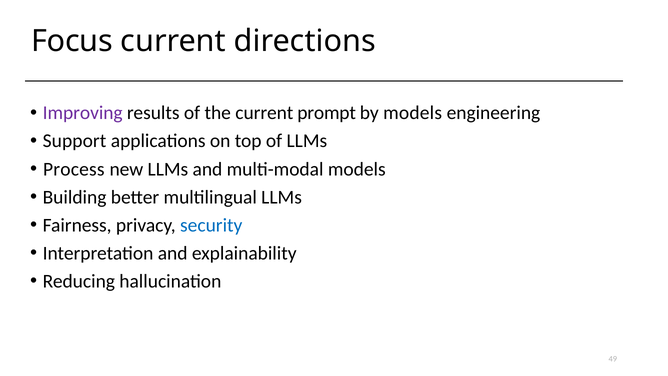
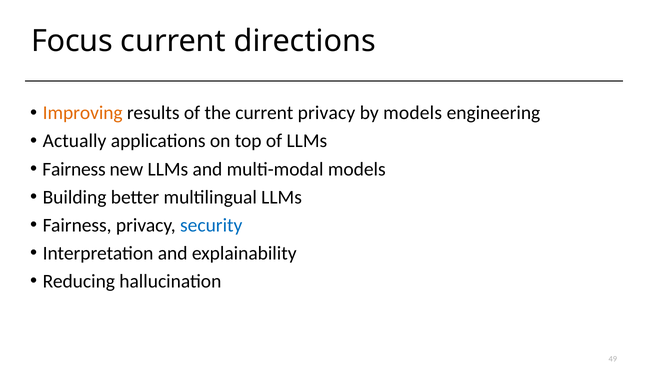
Improving colour: purple -> orange
current prompt: prompt -> privacy
Support: Support -> Actually
Process at (74, 169): Process -> Fairness
